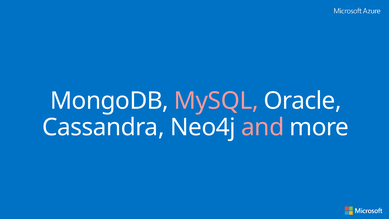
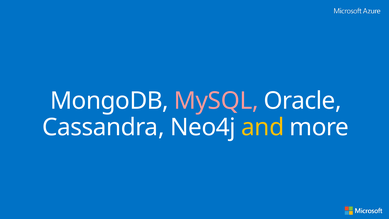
and colour: pink -> yellow
